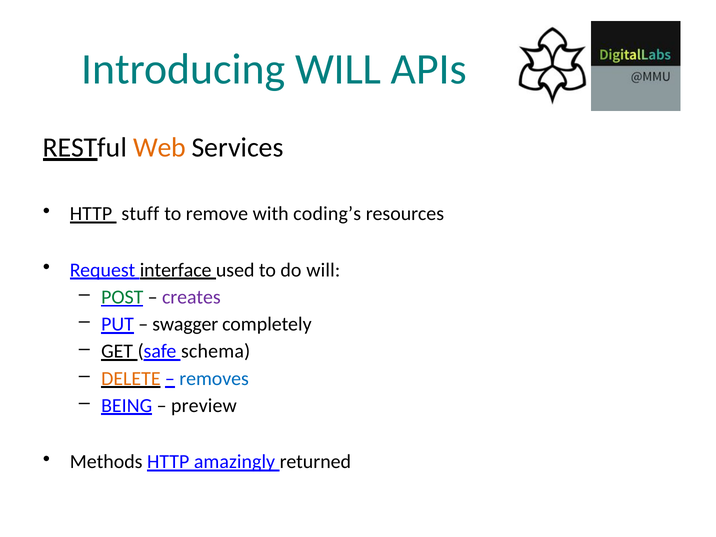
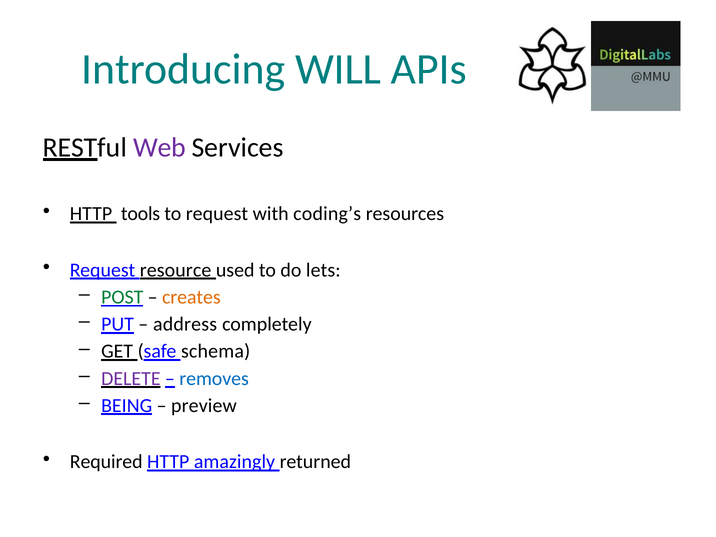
Web colour: orange -> purple
stuff: stuff -> tools
to remove: remove -> request
interface: interface -> resource
do will: will -> lets
creates colour: purple -> orange
swagger: swagger -> address
DELETE colour: orange -> purple
Methods: Methods -> Required
